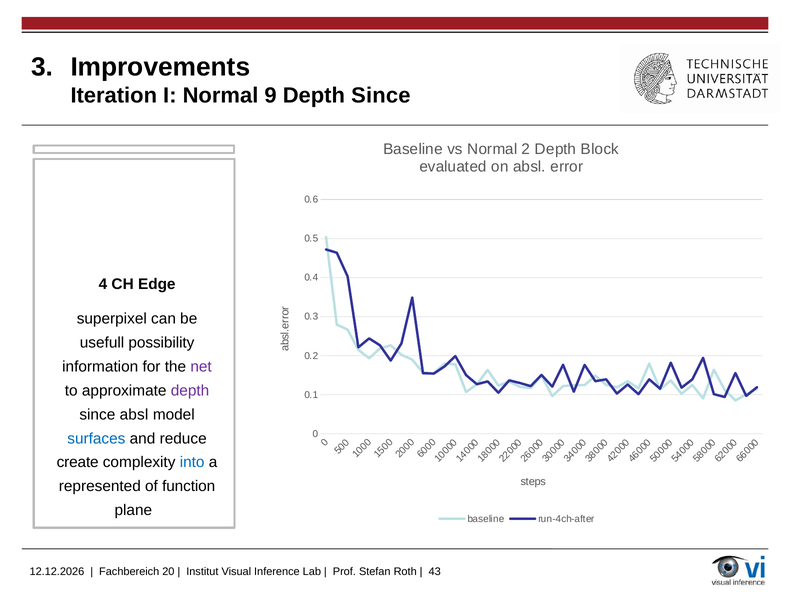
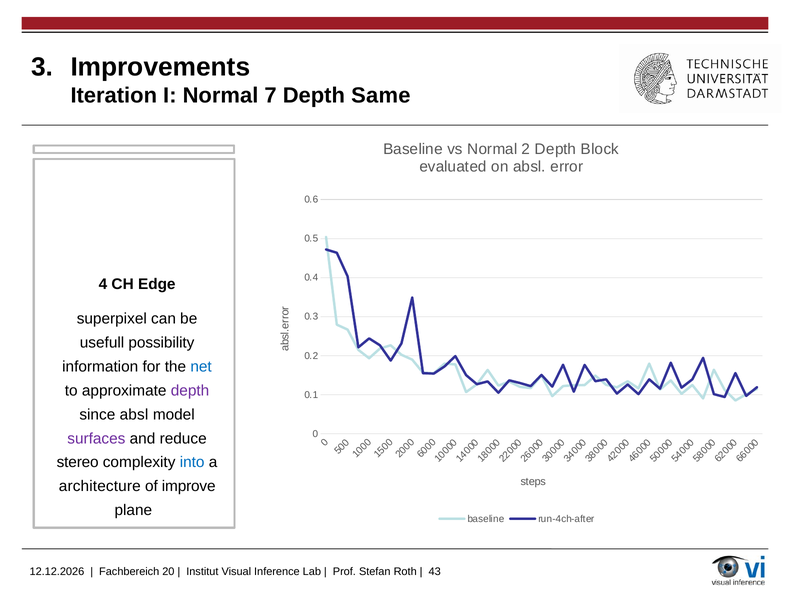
9: 9 -> 7
Since at (381, 96): Since -> Same
net colour: purple -> blue
surfaces colour: blue -> purple
create: create -> stereo
represented: represented -> architecture
function: function -> improve
